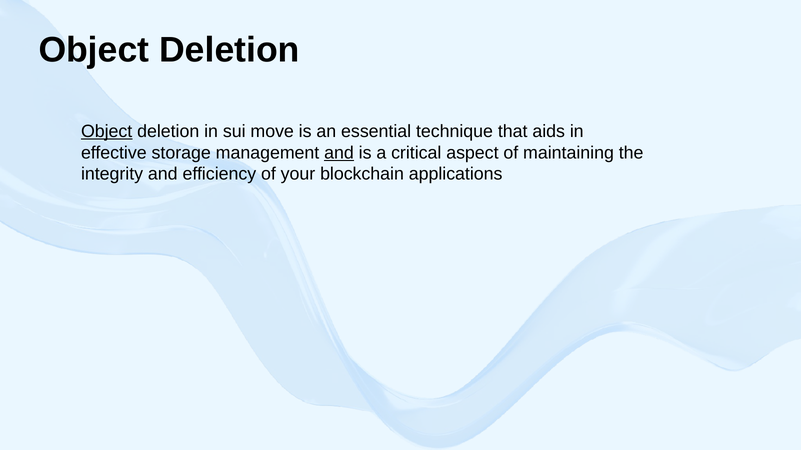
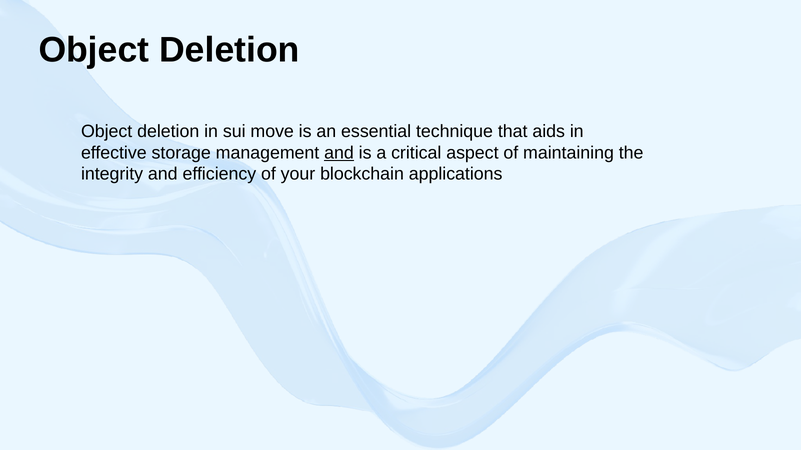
Object at (107, 132) underline: present -> none
